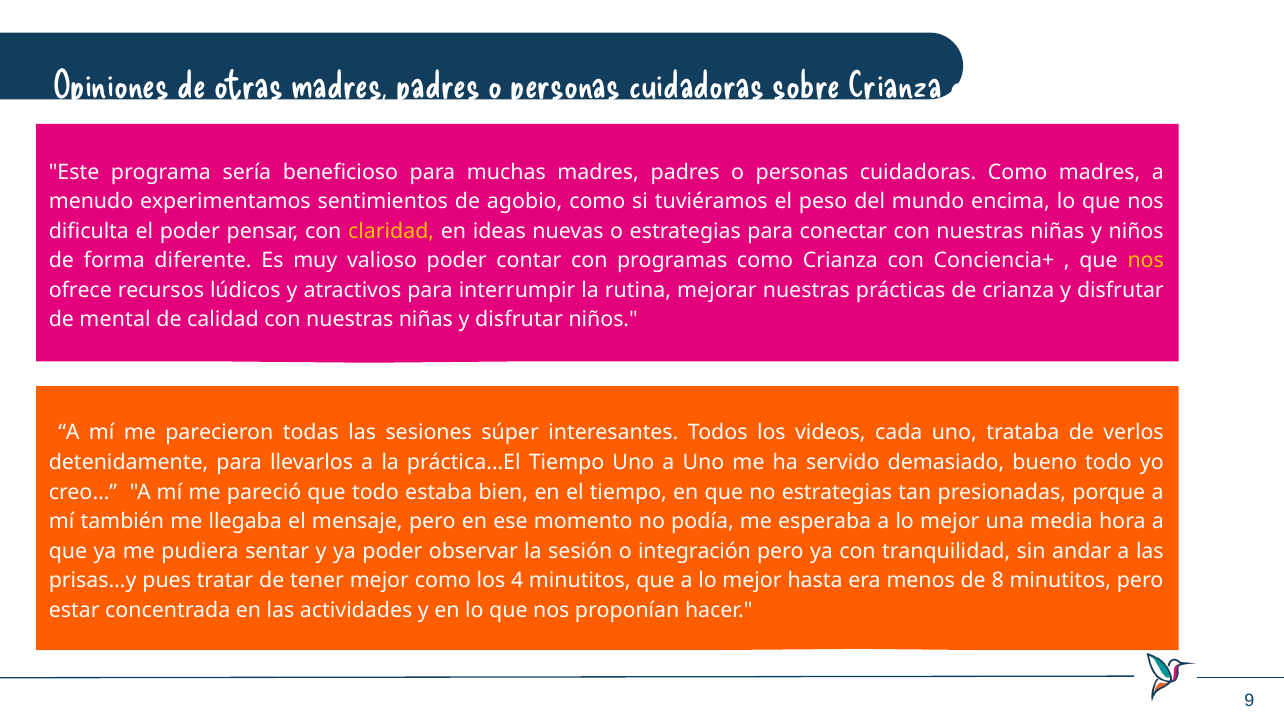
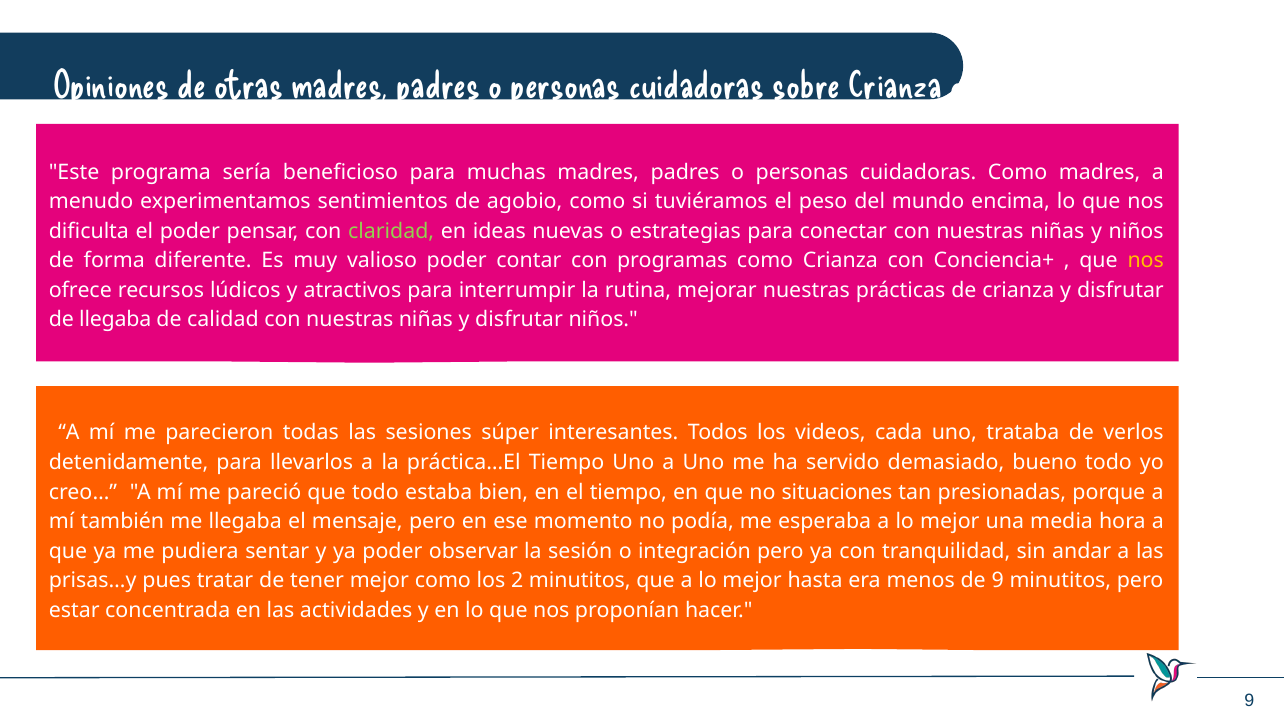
claridad colour: yellow -> light green
de mental: mental -> llegaba
no estrategias: estrategias -> situaciones
4: 4 -> 2
de 8: 8 -> 9
